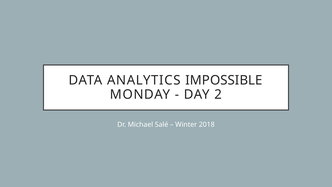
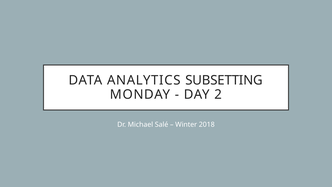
IMPOSSIBLE: IMPOSSIBLE -> SUBSETTING
